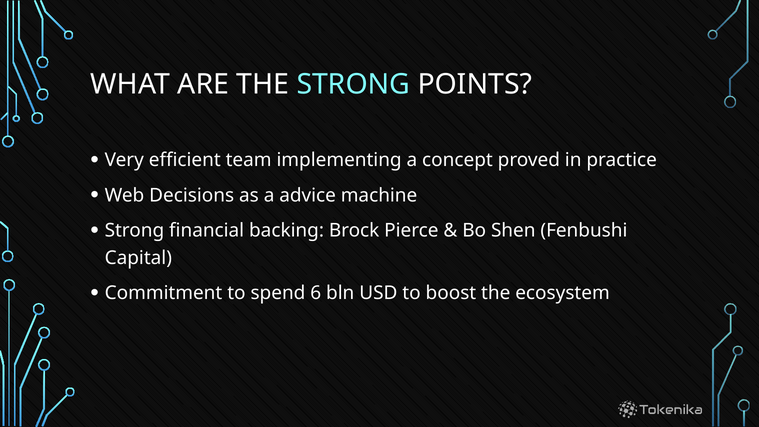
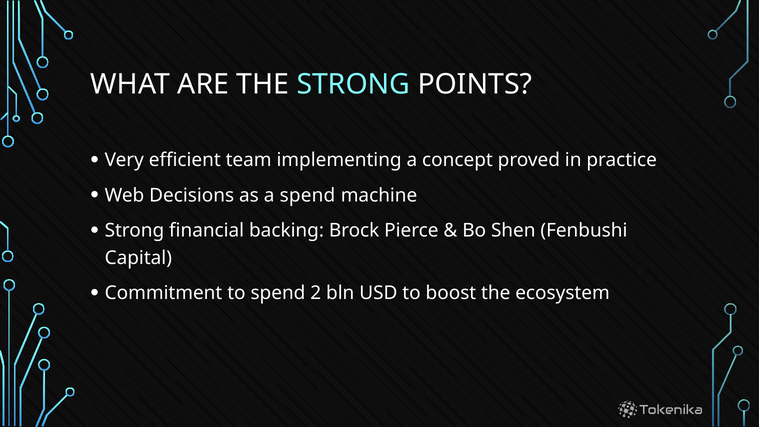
a advice: advice -> spend
6: 6 -> 2
